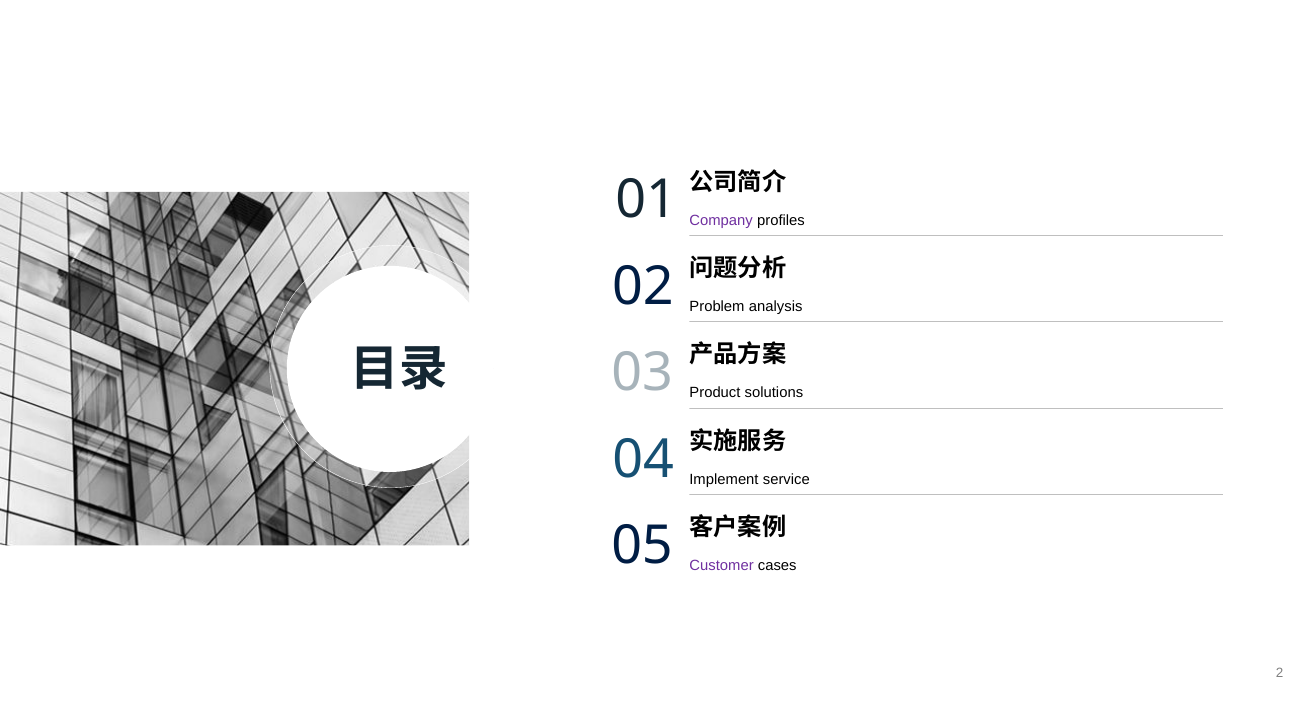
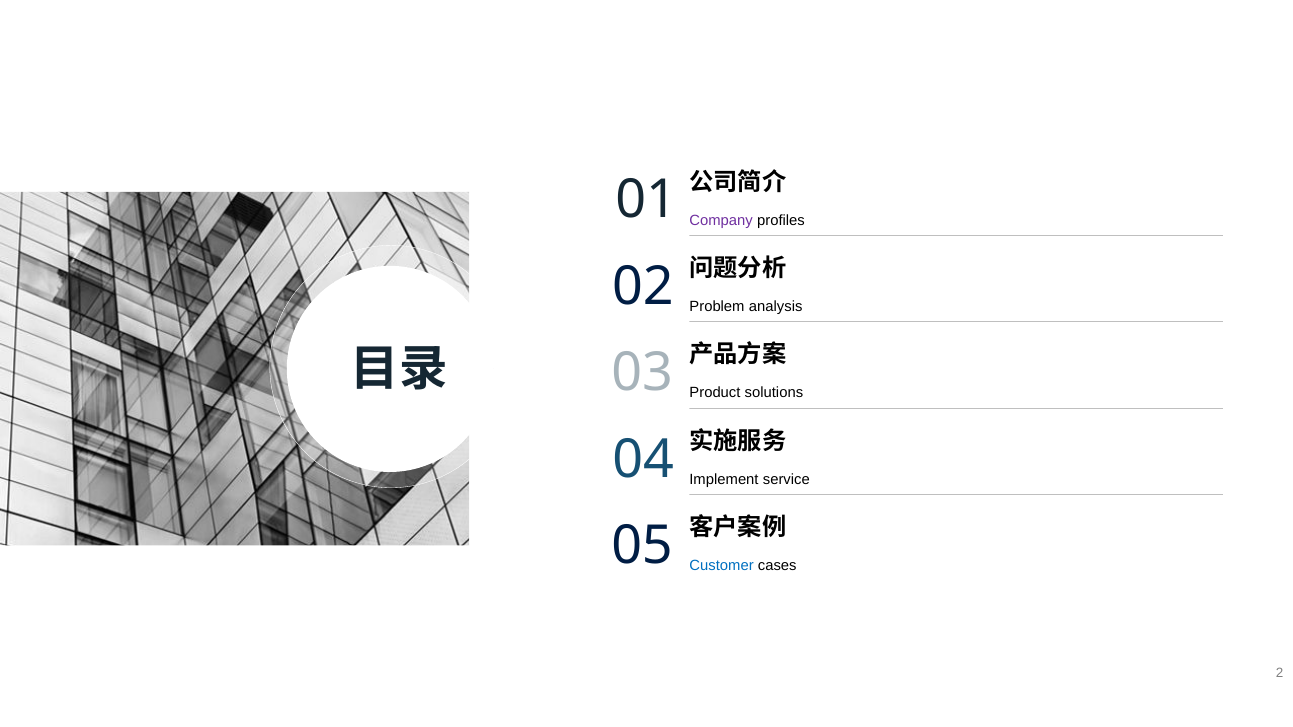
Customer colour: purple -> blue
